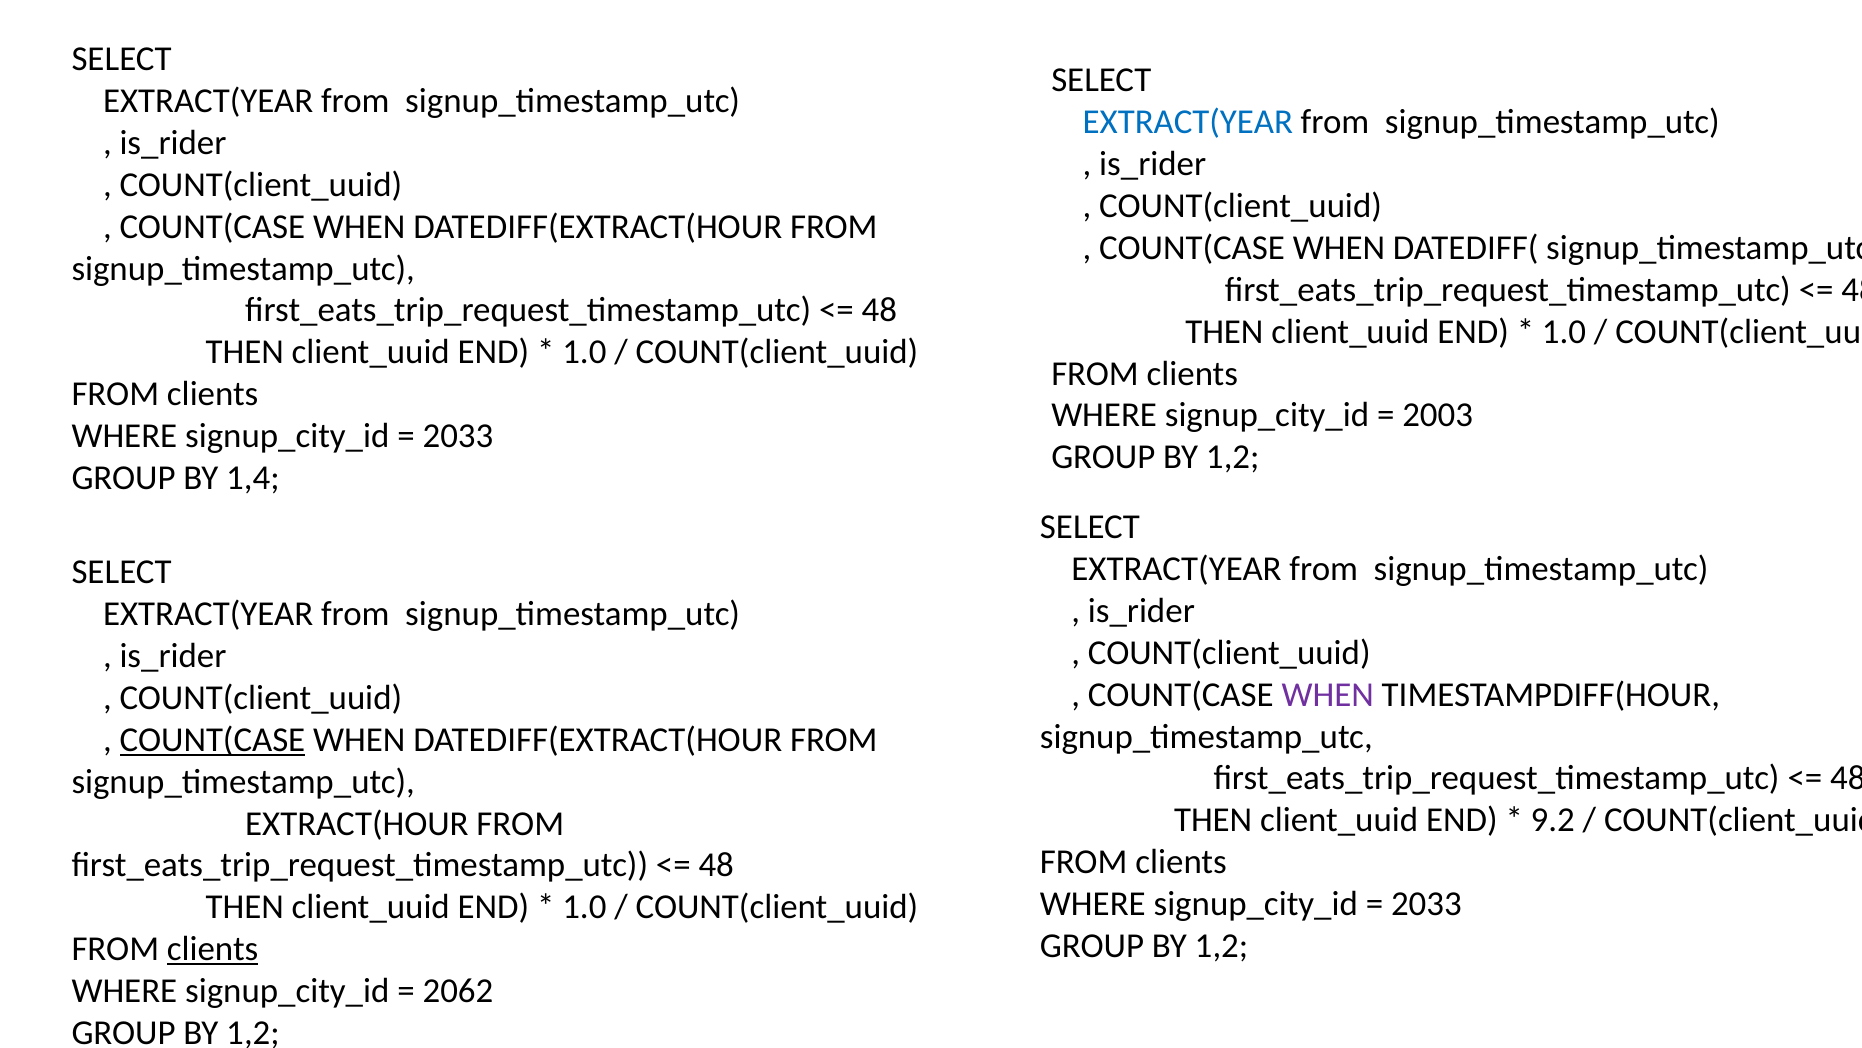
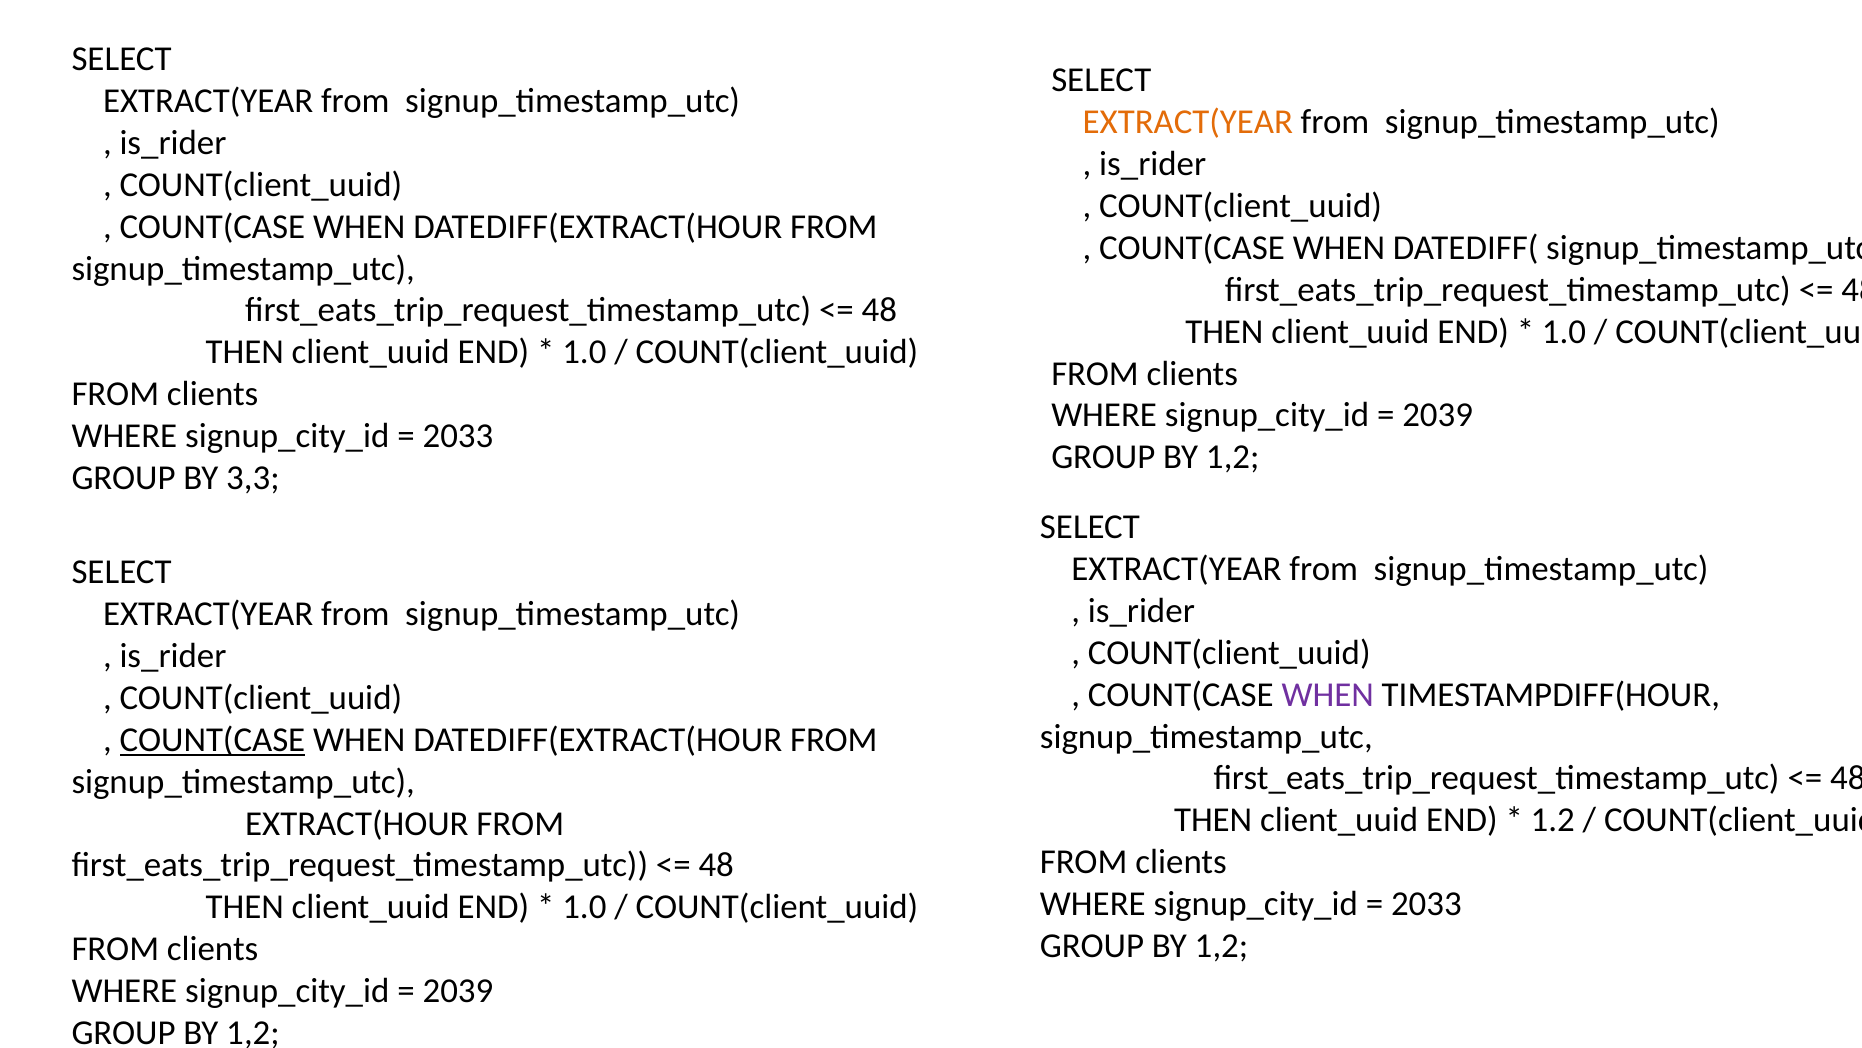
EXTRACT(YEAR at (1188, 122) colour: blue -> orange
2003 at (1438, 415): 2003 -> 2039
1,4: 1,4 -> 3,3
9.2: 9.2 -> 1.2
clients at (213, 949) underline: present -> none
2062 at (458, 991): 2062 -> 2039
